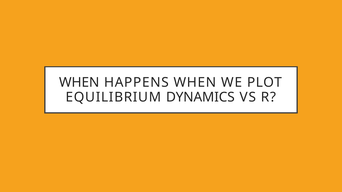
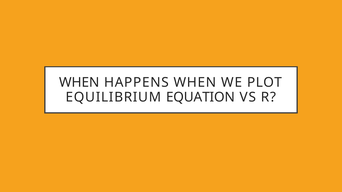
DYNAMICS: DYNAMICS -> EQUATION
